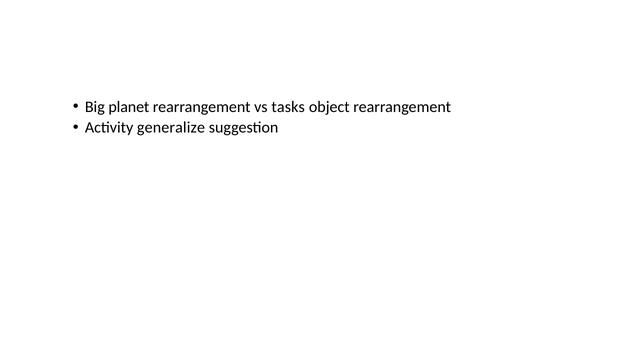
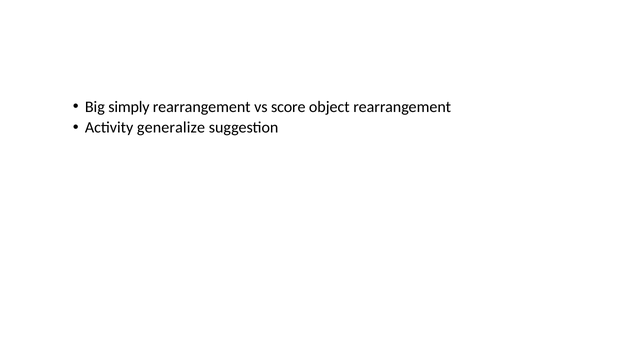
planet: planet -> simply
tasks: tasks -> score
